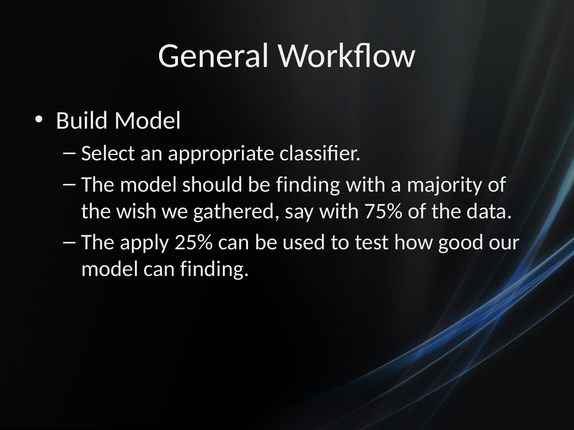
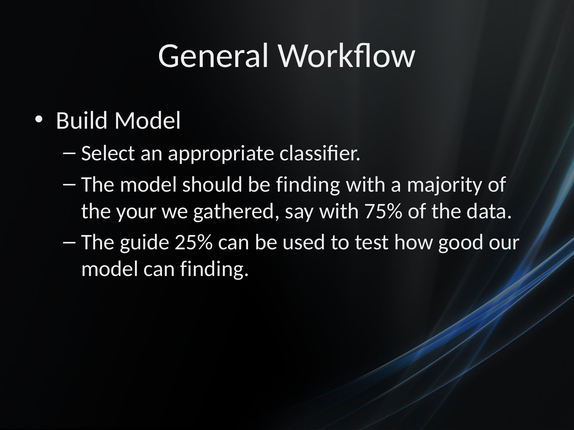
wish: wish -> your
apply: apply -> guide
